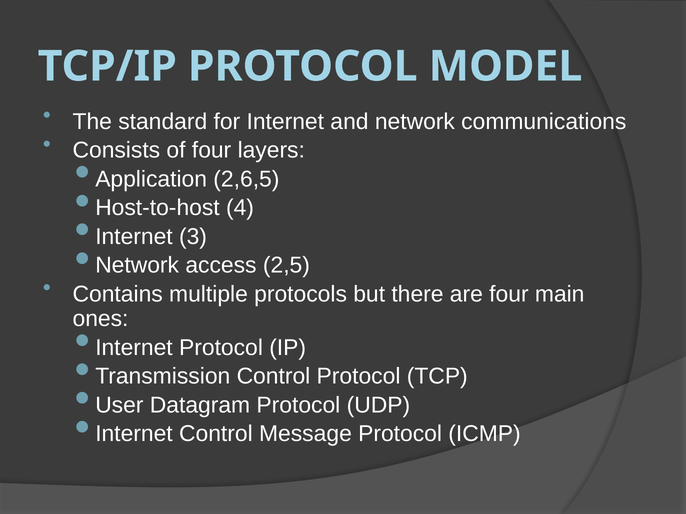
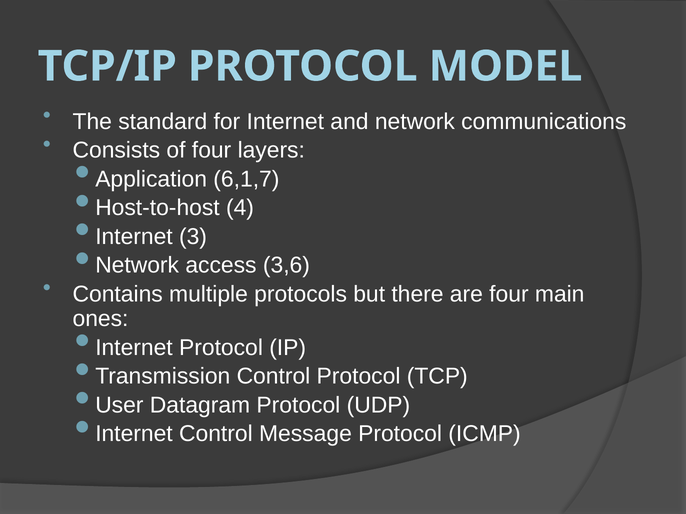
2,6,5: 2,6,5 -> 6,1,7
2,5: 2,5 -> 3,6
